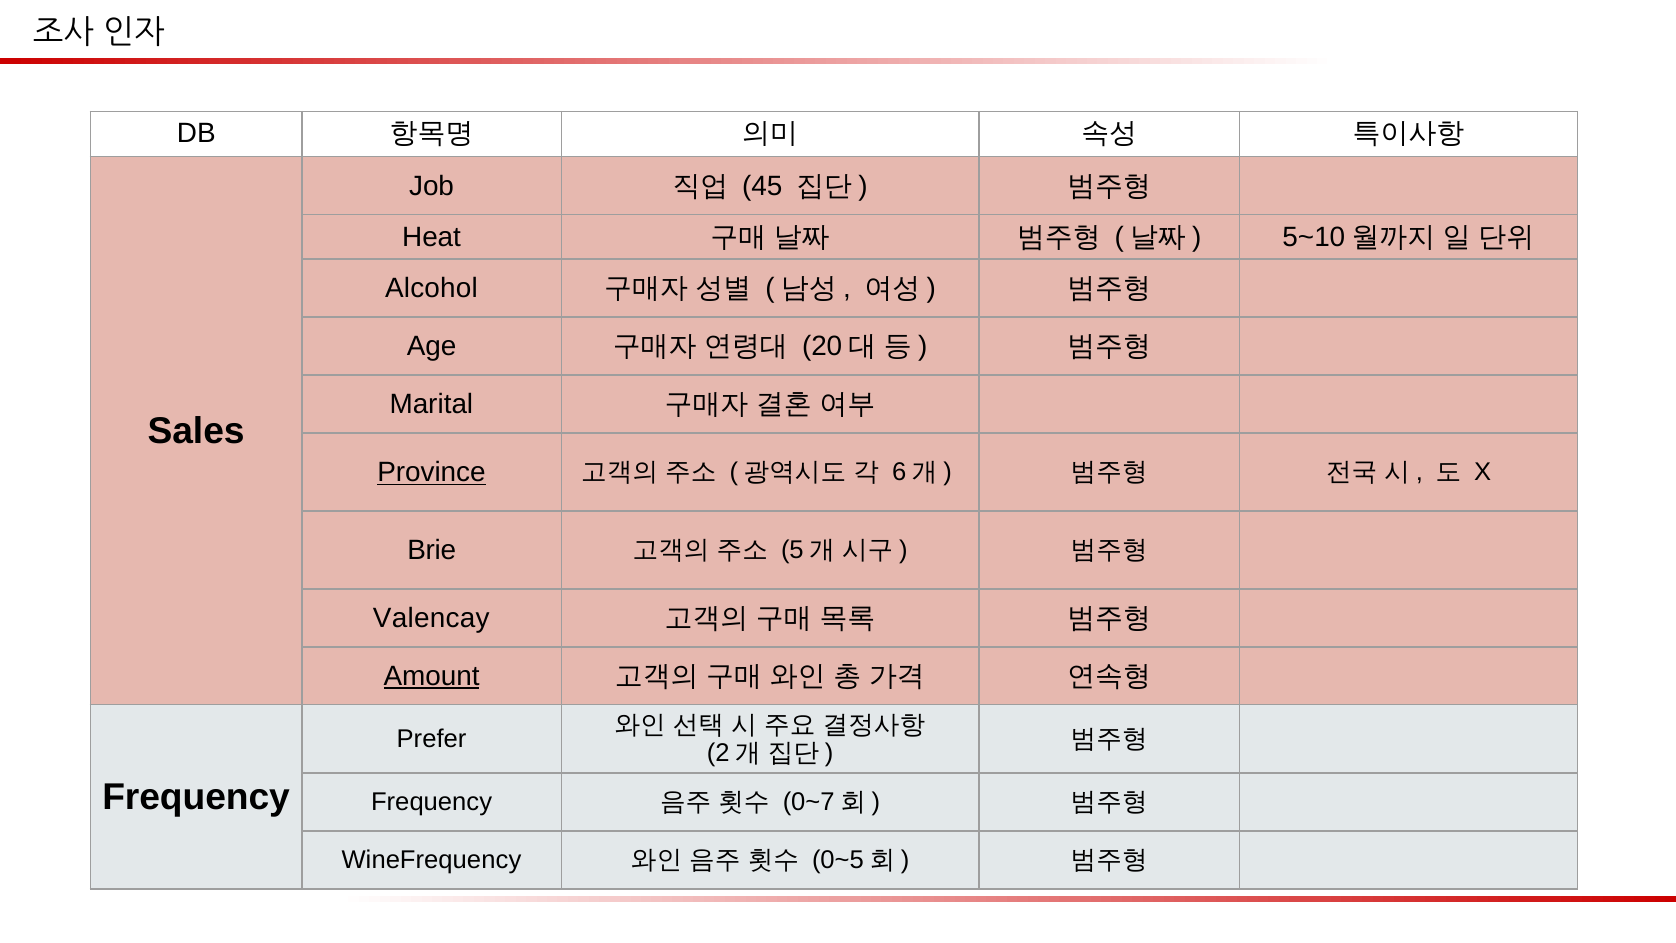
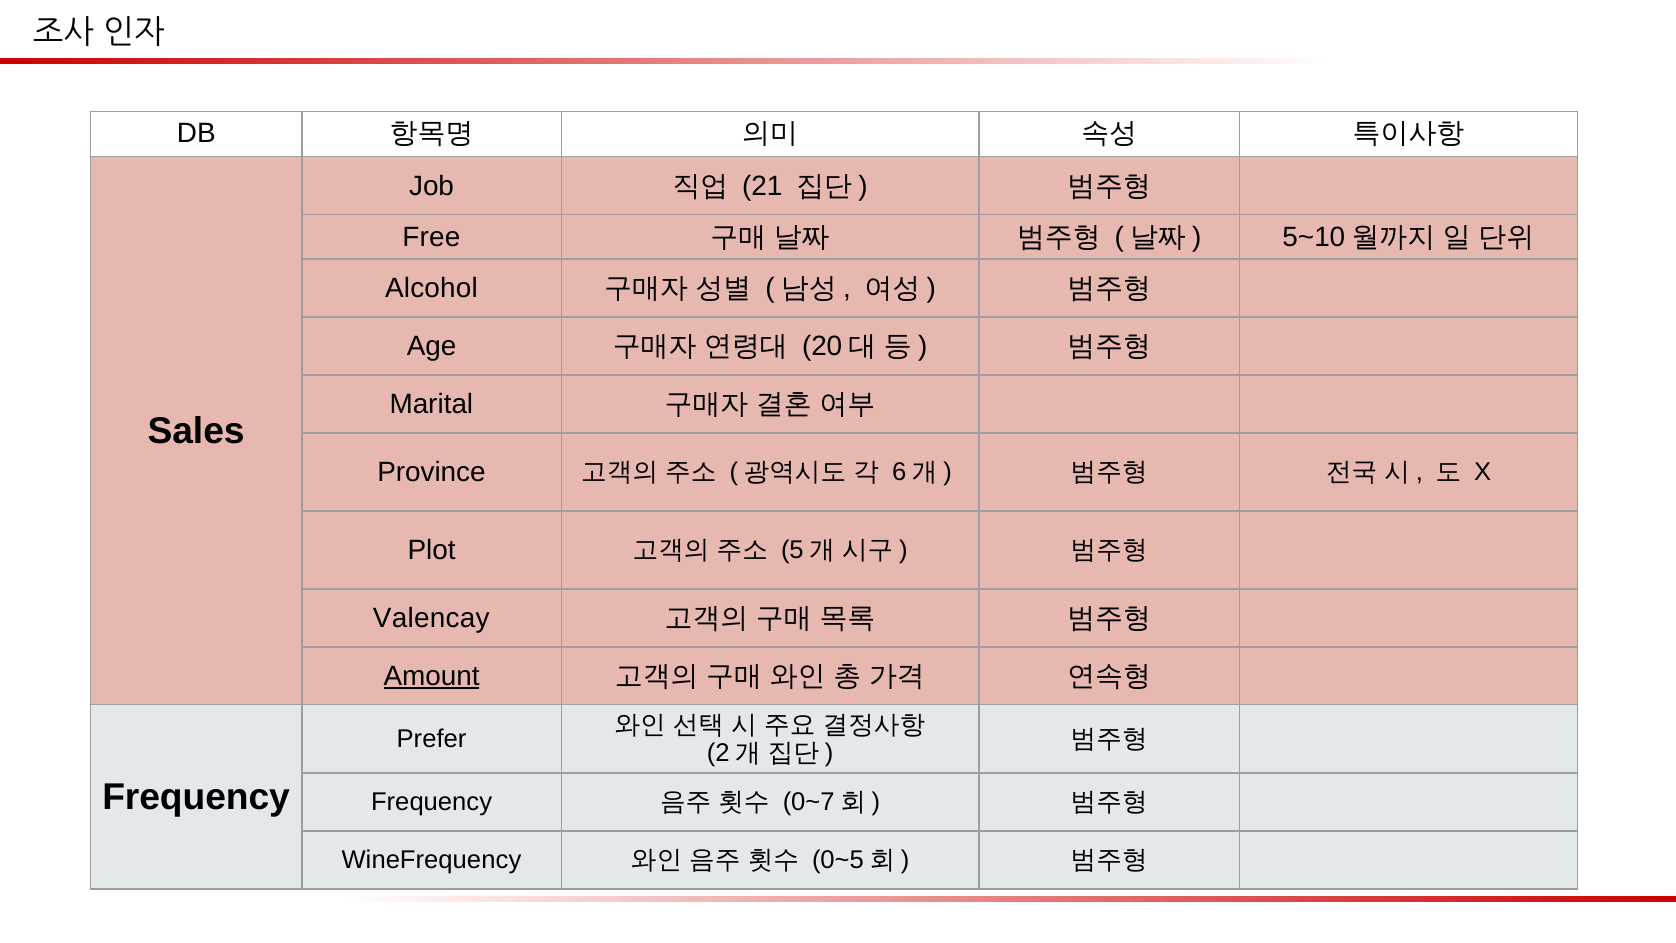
45: 45 -> 21
Heat: Heat -> Free
Province underline: present -> none
Brie: Brie -> Plot
